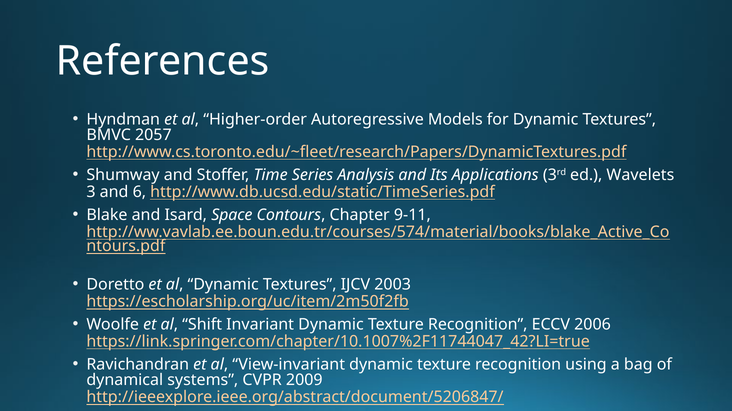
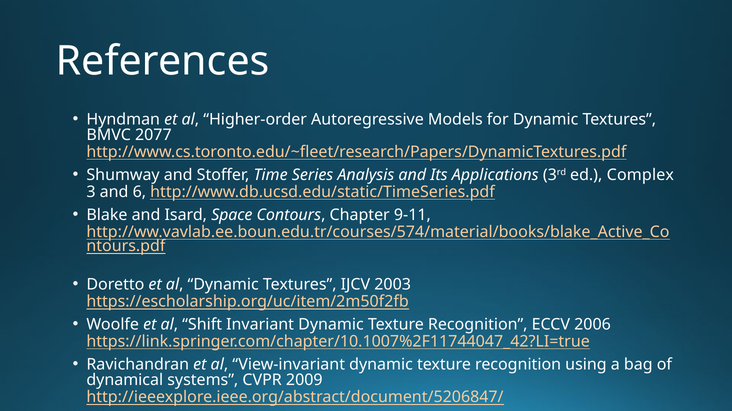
2057: 2057 -> 2077
Wavelets: Wavelets -> Complex
